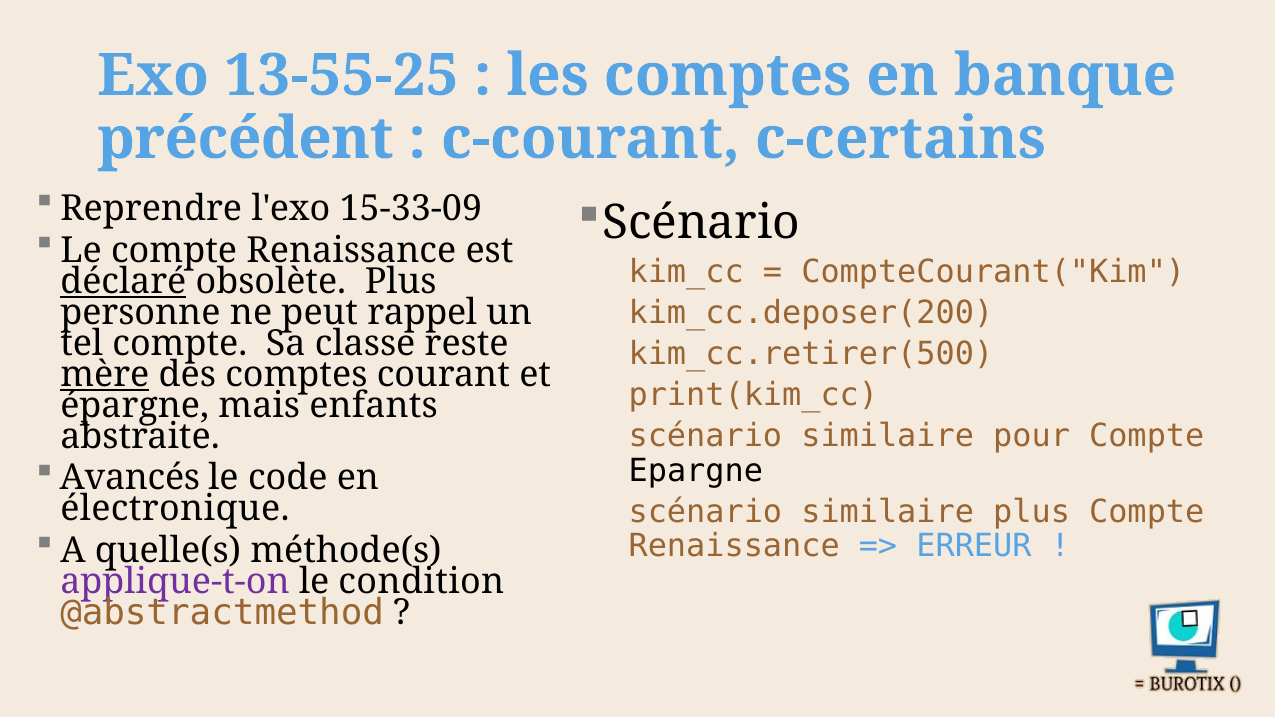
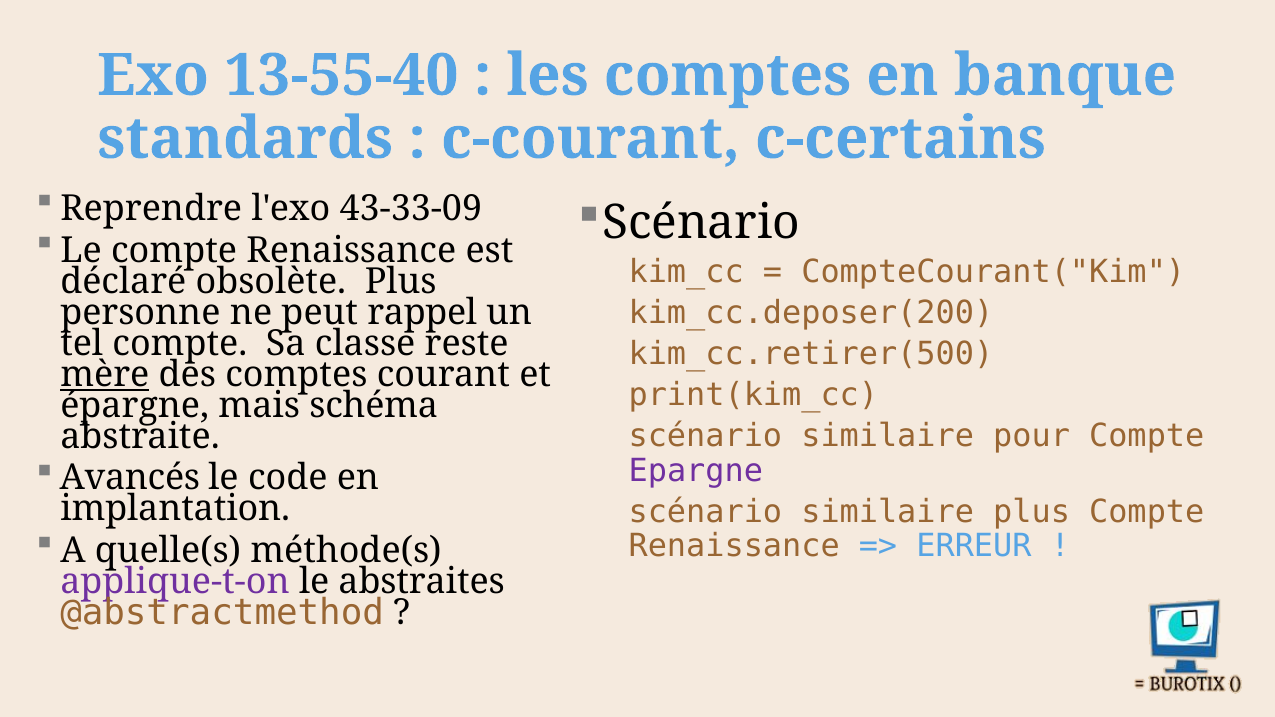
13-55-25: 13-55-25 -> 13-55-40
précédent: précédent -> standards
15-33-09: 15-33-09 -> 43-33-09
déclaré underline: present -> none
enfants: enfants -> schéma
Epargne colour: black -> purple
électronique: électronique -> implantation
condition: condition -> abstraites
